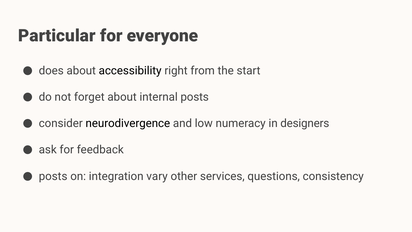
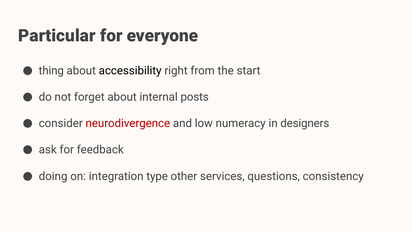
does: does -> thing
neurodivergence colour: black -> red
posts at (53, 176): posts -> doing
vary: vary -> type
